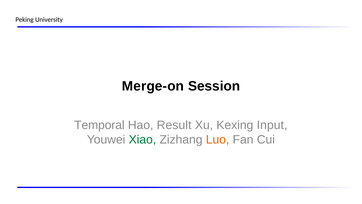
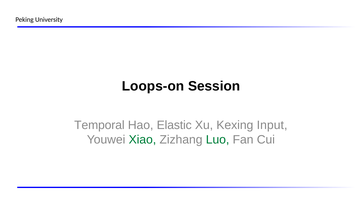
Merge-on: Merge-on -> Loops-on
Result: Result -> Elastic
Luo colour: orange -> green
